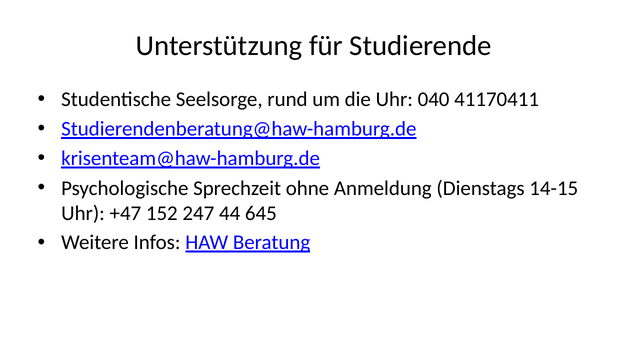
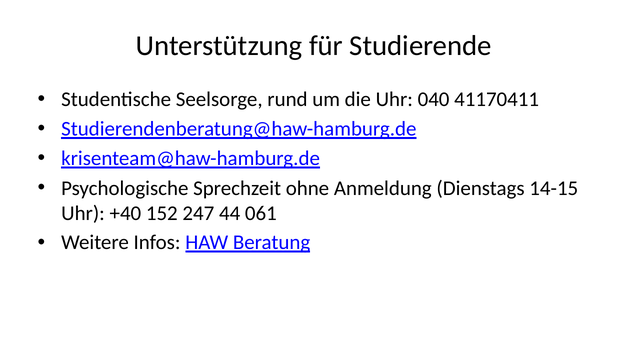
+47: +47 -> +40
645: 645 -> 061
